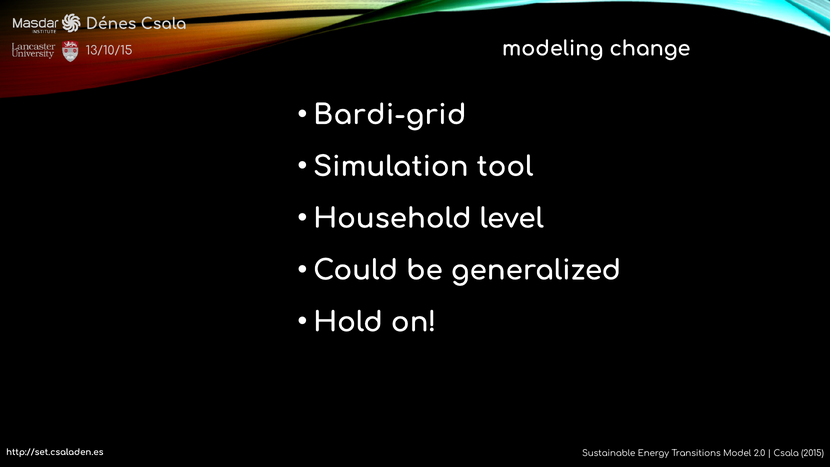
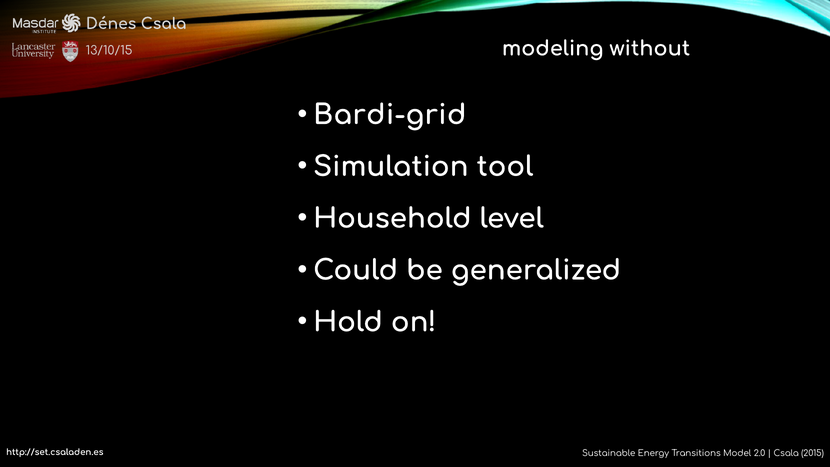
change: change -> without
